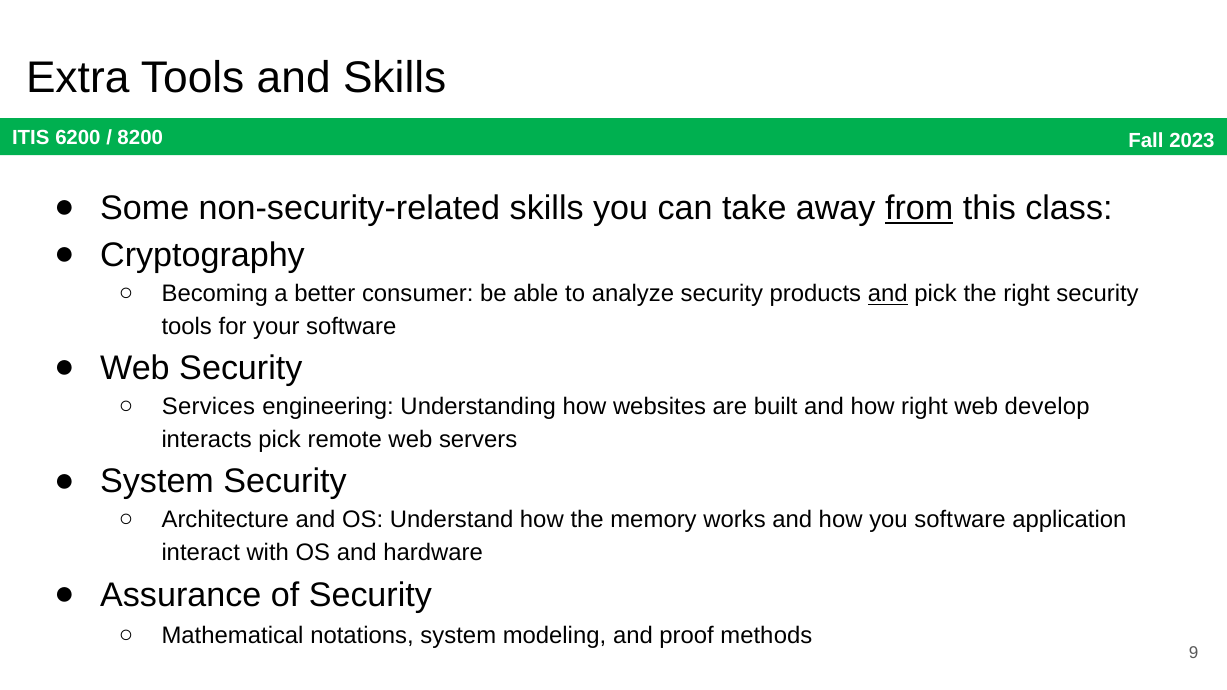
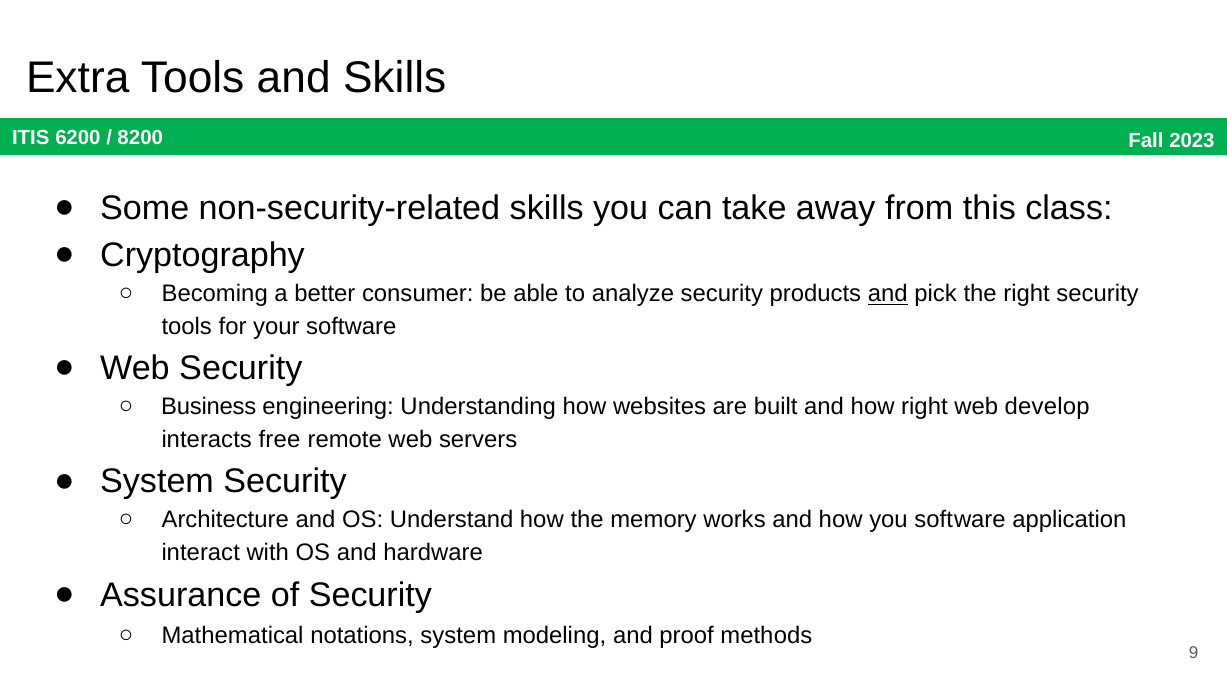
from underline: present -> none
Services: Services -> Business
interacts pick: pick -> free
